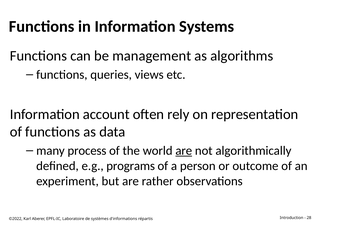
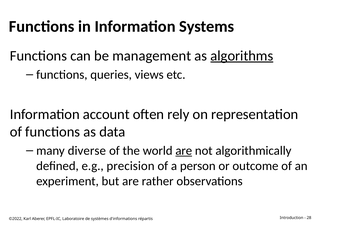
algorithms underline: none -> present
process: process -> diverse
programs: programs -> precision
